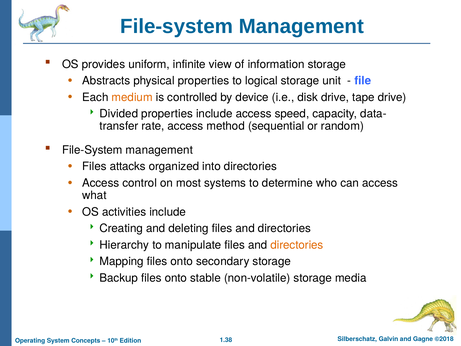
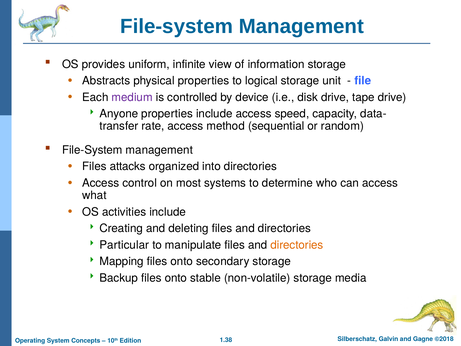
medium colour: orange -> purple
Divided: Divided -> Anyone
Hierarchy: Hierarchy -> Particular
